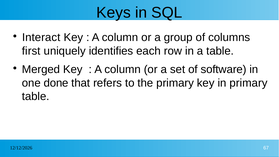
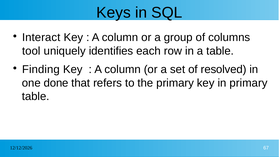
first: first -> tool
Merged: Merged -> Finding
software: software -> resolved
